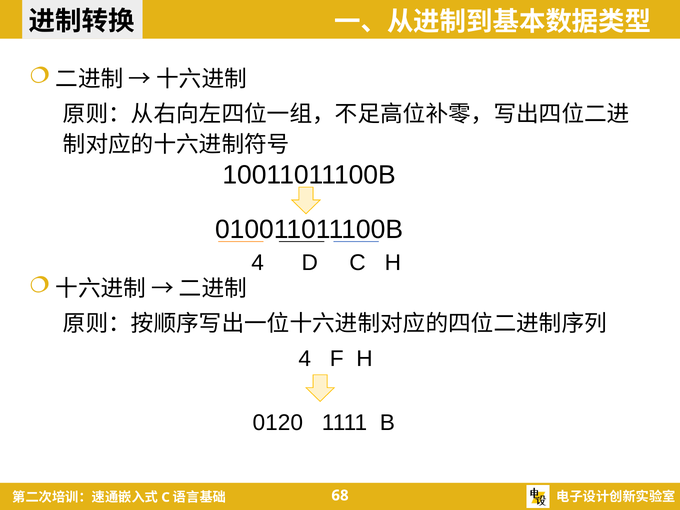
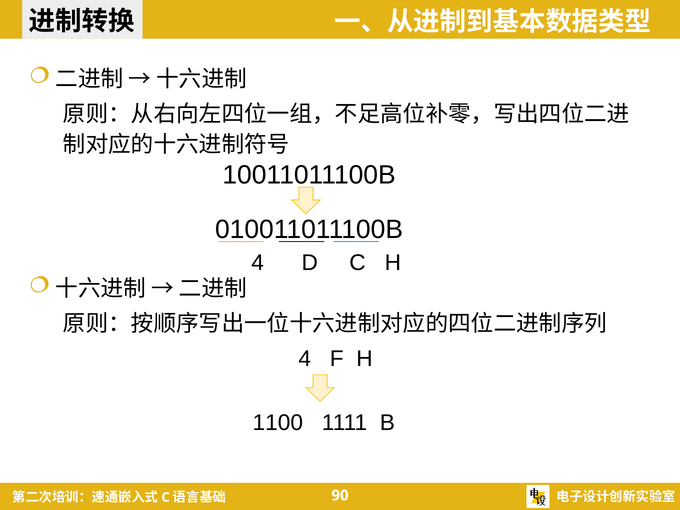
0120: 0120 -> 1100
68: 68 -> 90
